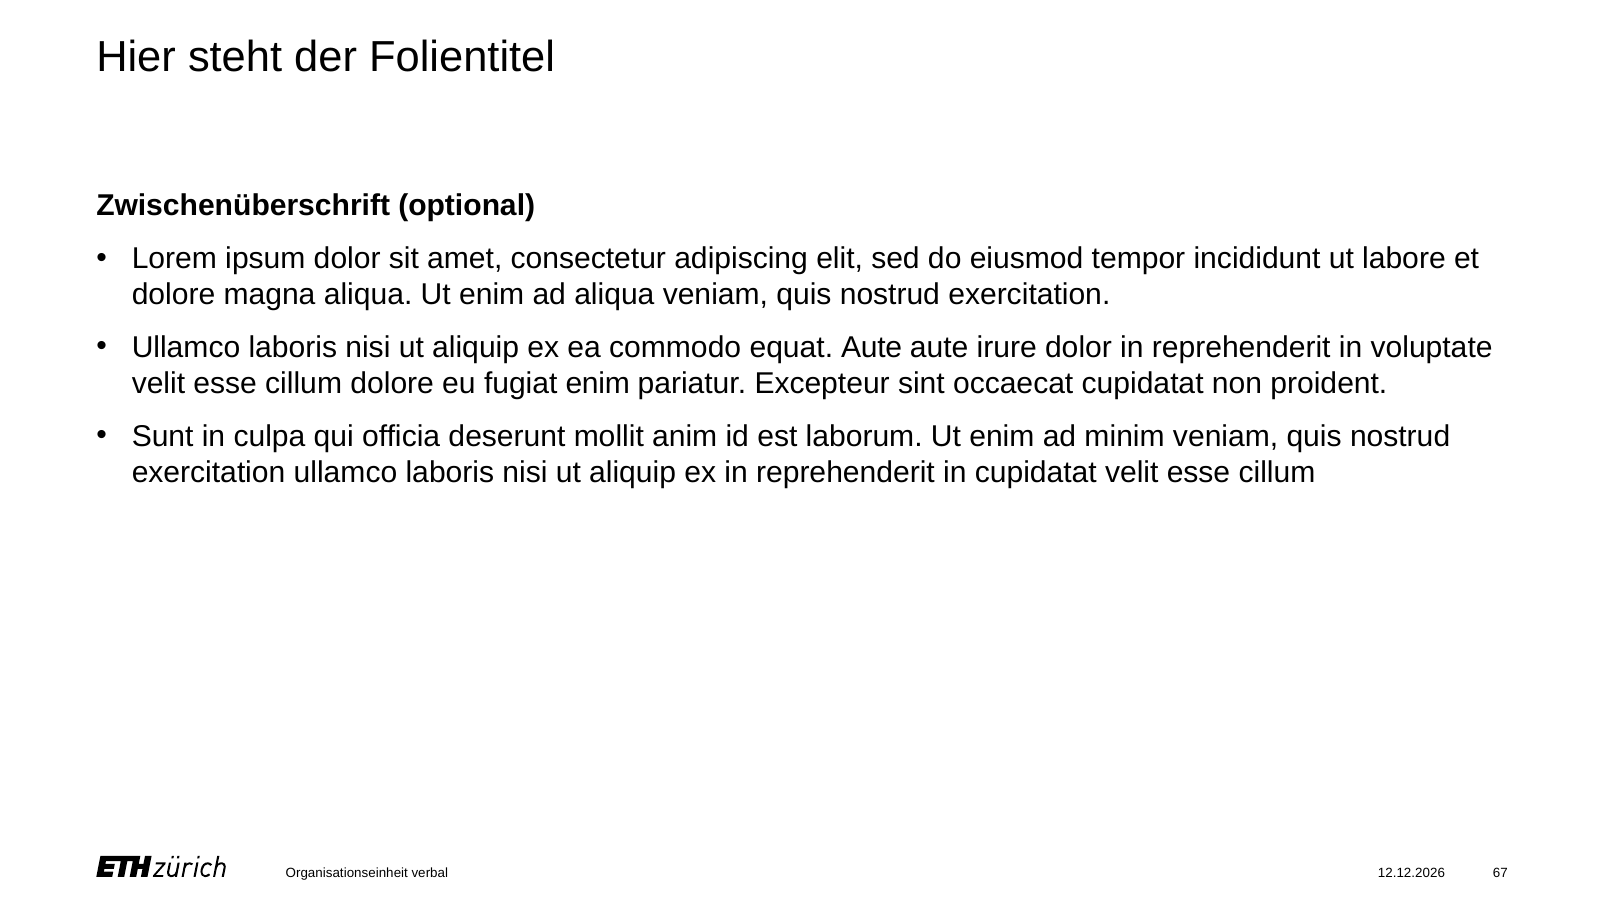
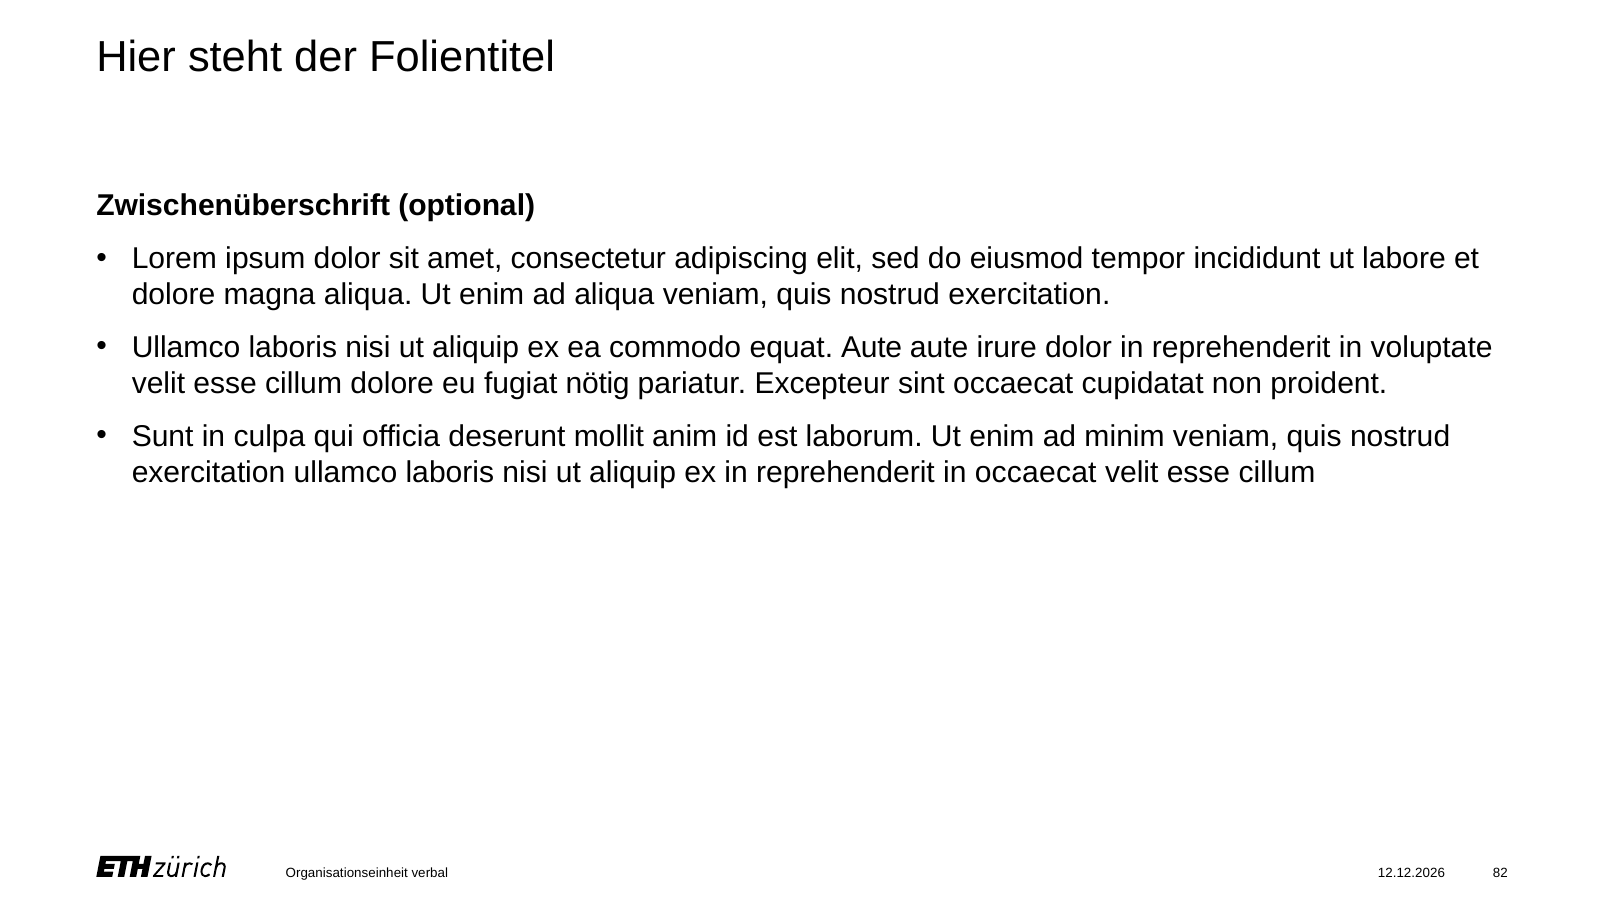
fugiat enim: enim -> nötig
in cupidatat: cupidatat -> occaecat
67: 67 -> 82
